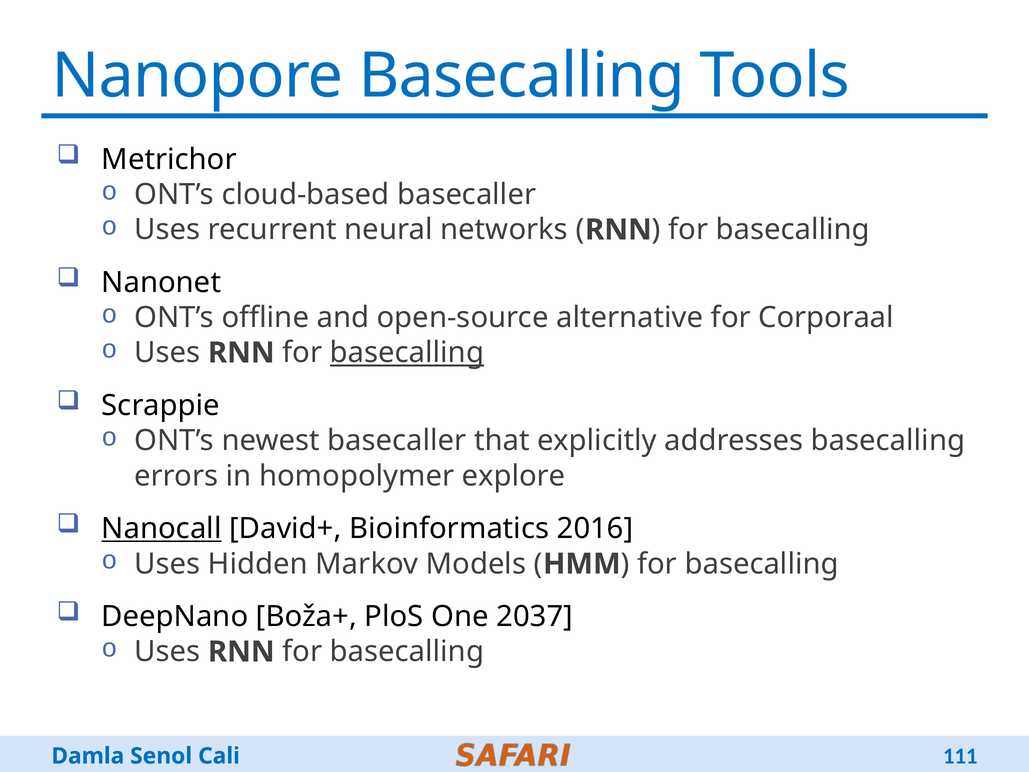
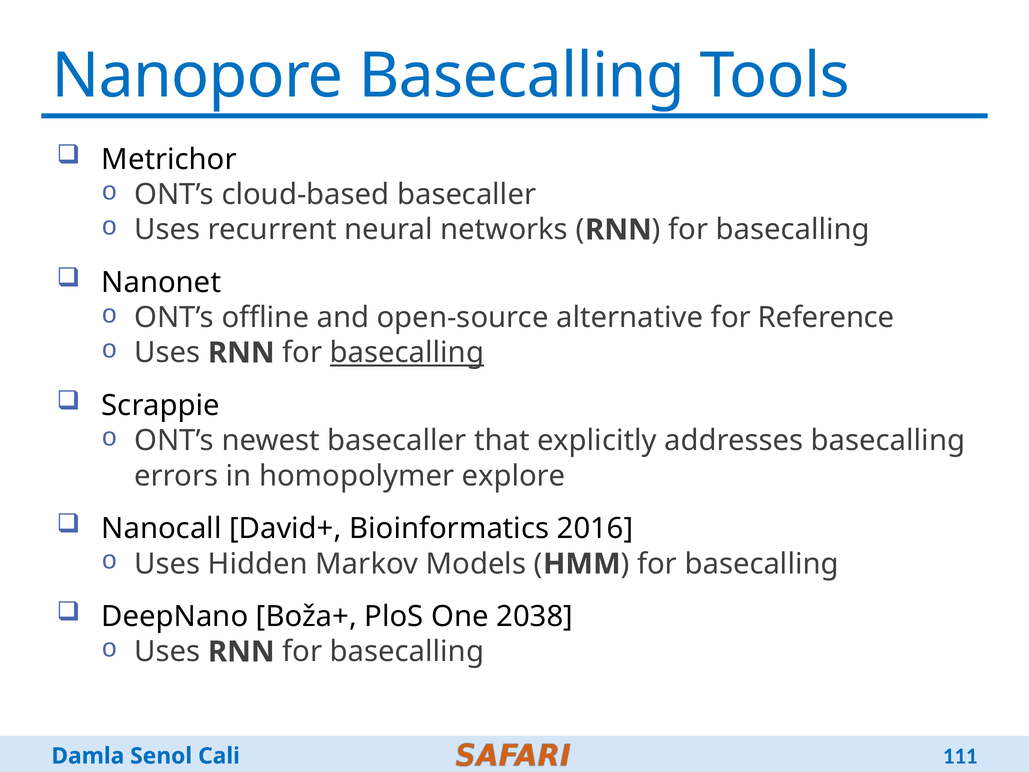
Corporaal: Corporaal -> Reference
Nanocall underline: present -> none
2037: 2037 -> 2038
